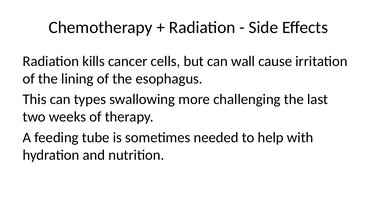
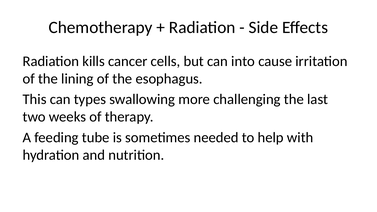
wall: wall -> into
